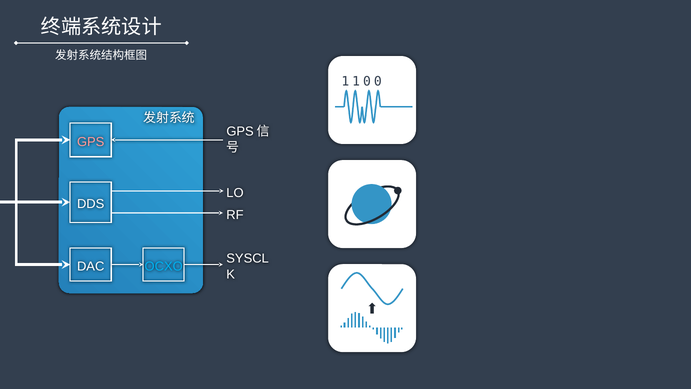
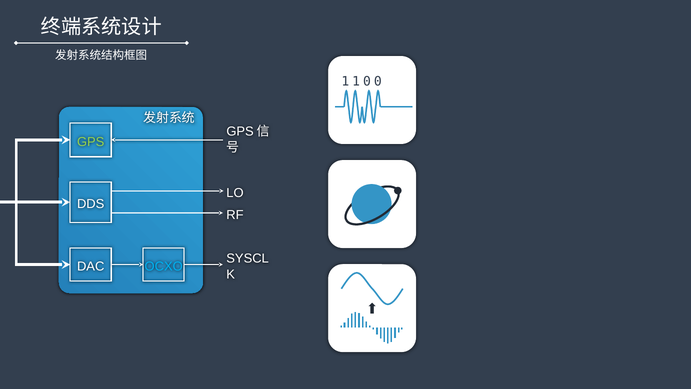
GPS colour: pink -> light green
